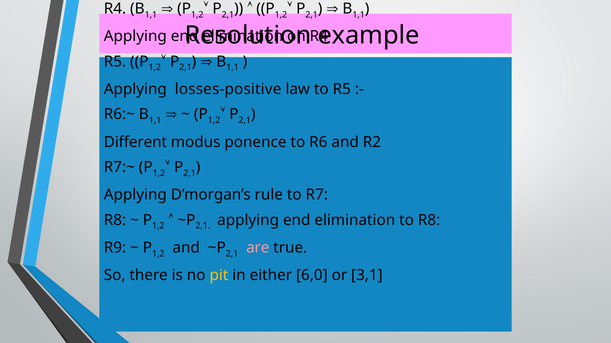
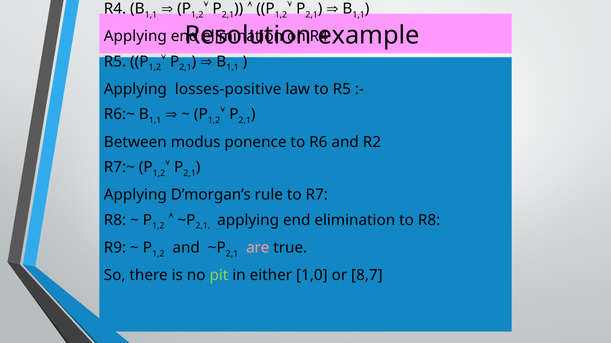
Different: Different -> Between
pit colour: yellow -> light green
6,0: 6,0 -> 1,0
3,1: 3,1 -> 8,7
